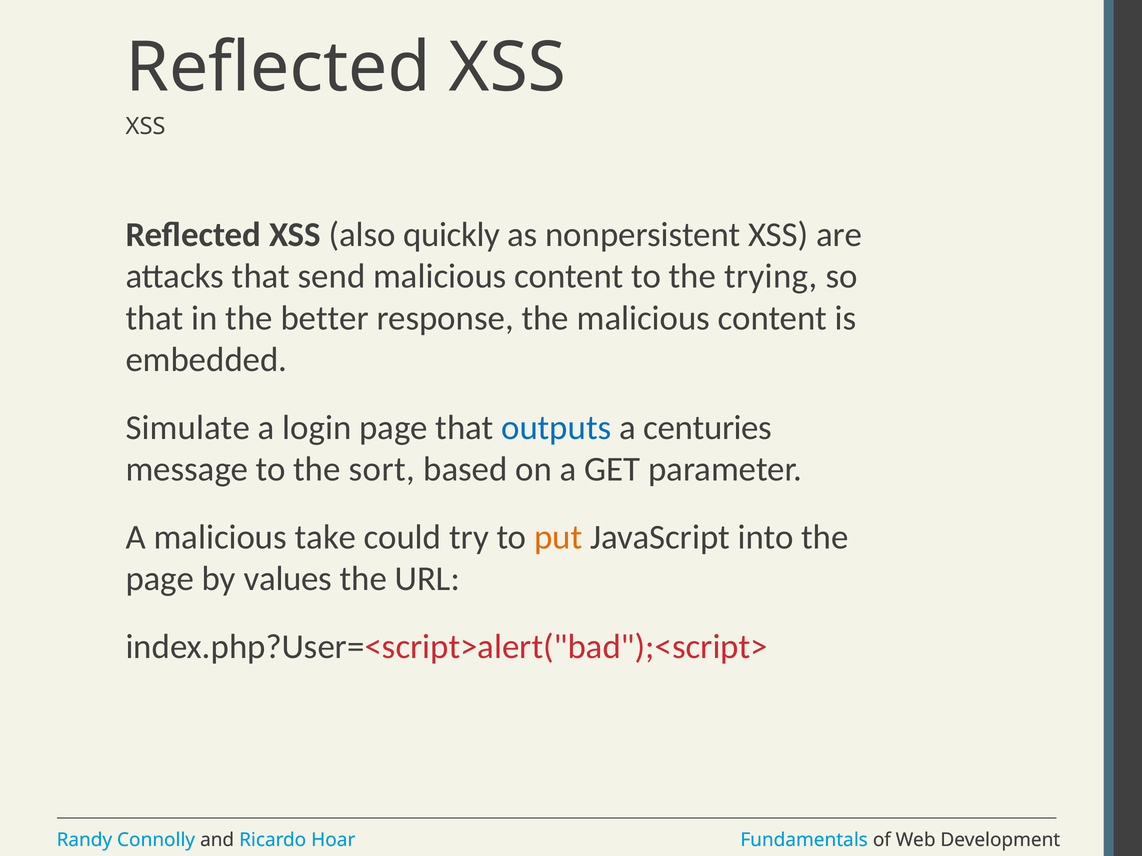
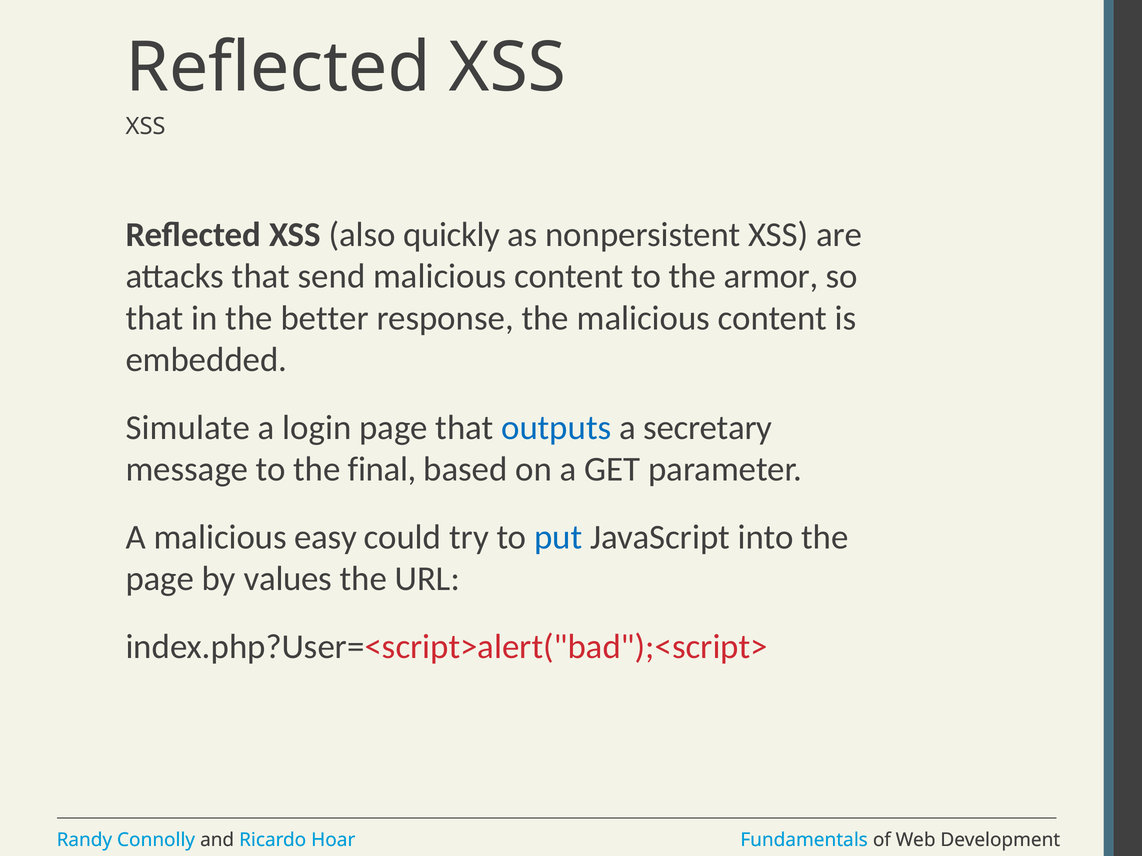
trying: trying -> armor
centuries: centuries -> secretary
sort: sort -> final
take: take -> easy
put colour: orange -> blue
